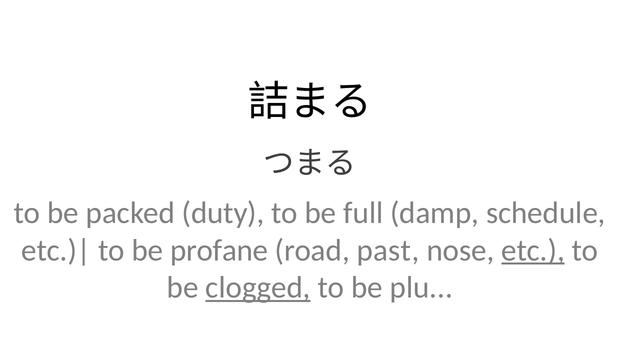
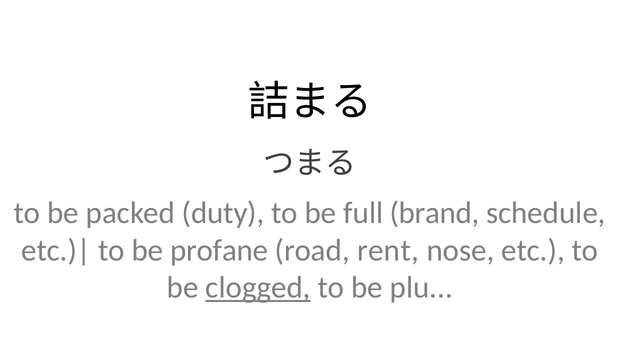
damp: damp -> brand
past: past -> rent
etc underline: present -> none
